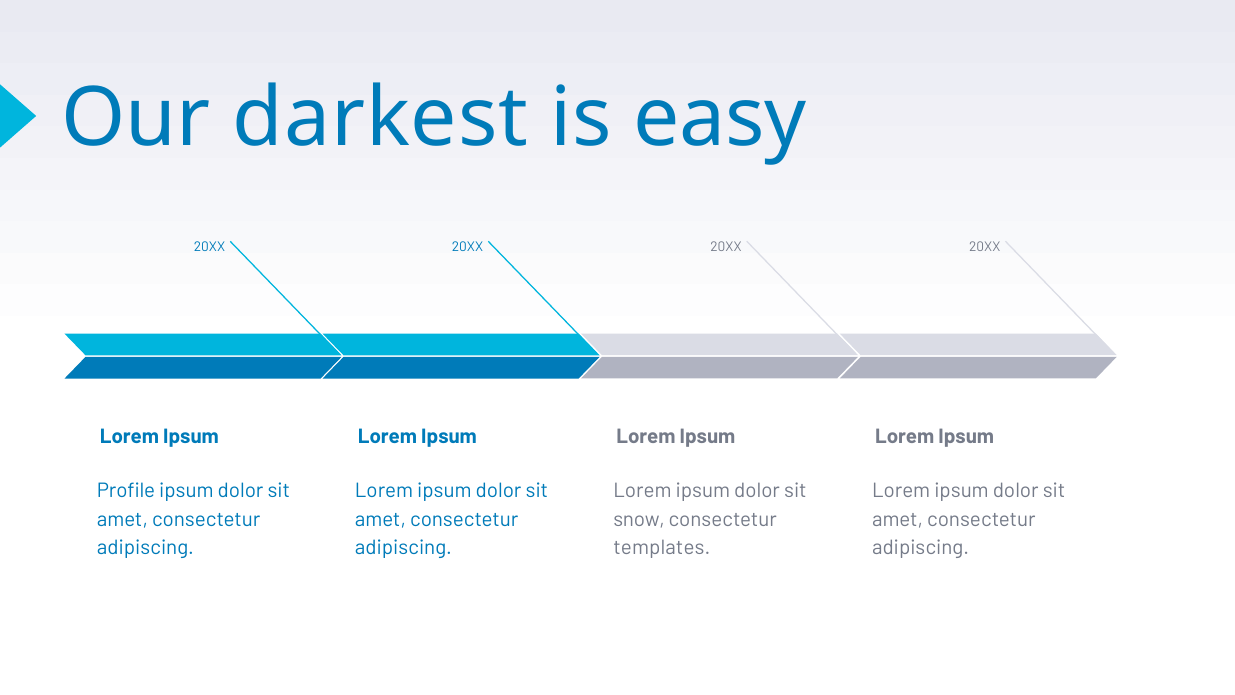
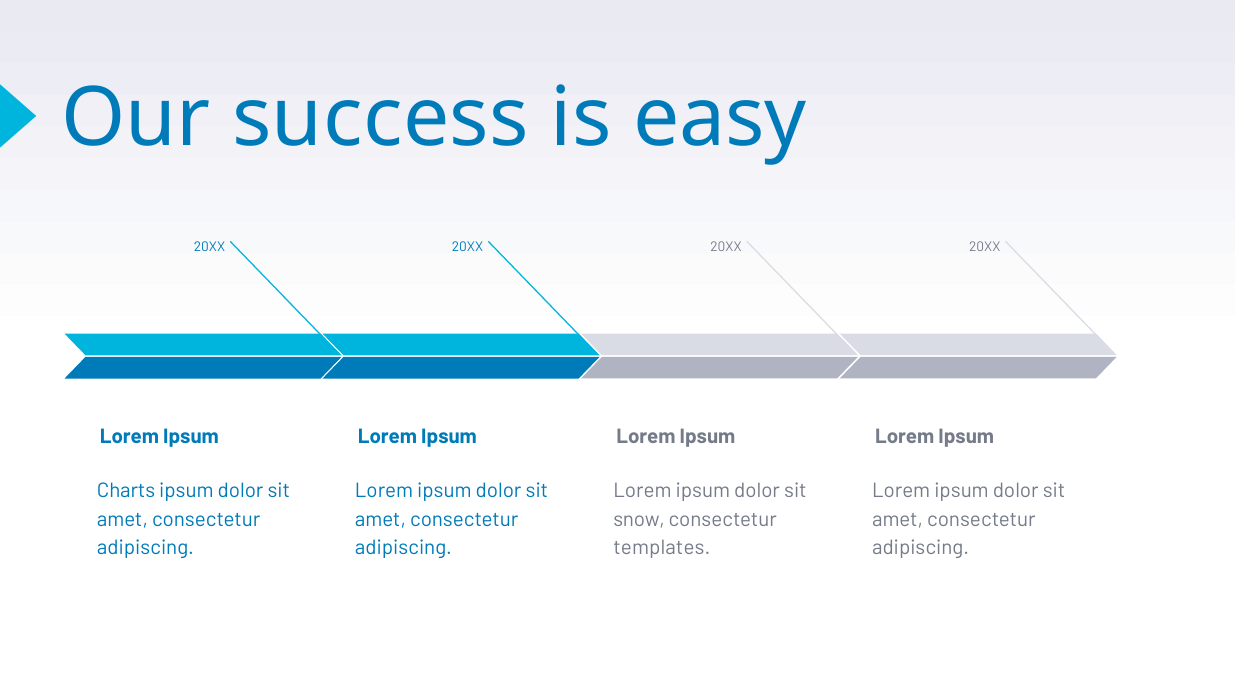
darkest: darkest -> success
Profile: Profile -> Charts
